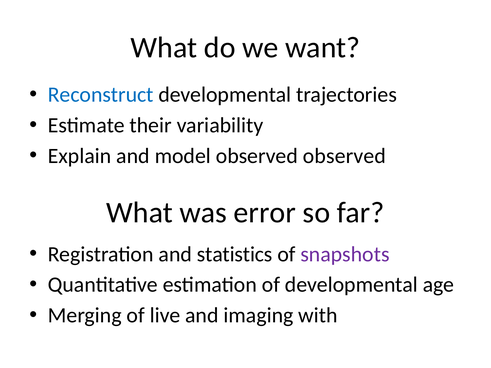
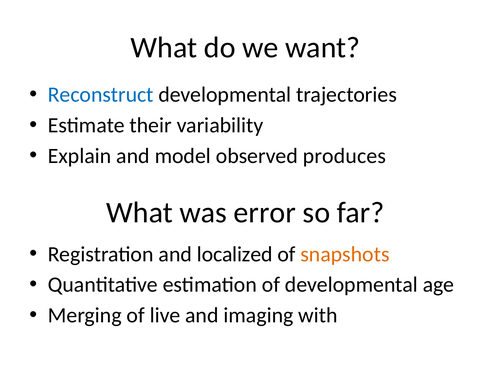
observed observed: observed -> produces
statistics: statistics -> localized
snapshots colour: purple -> orange
